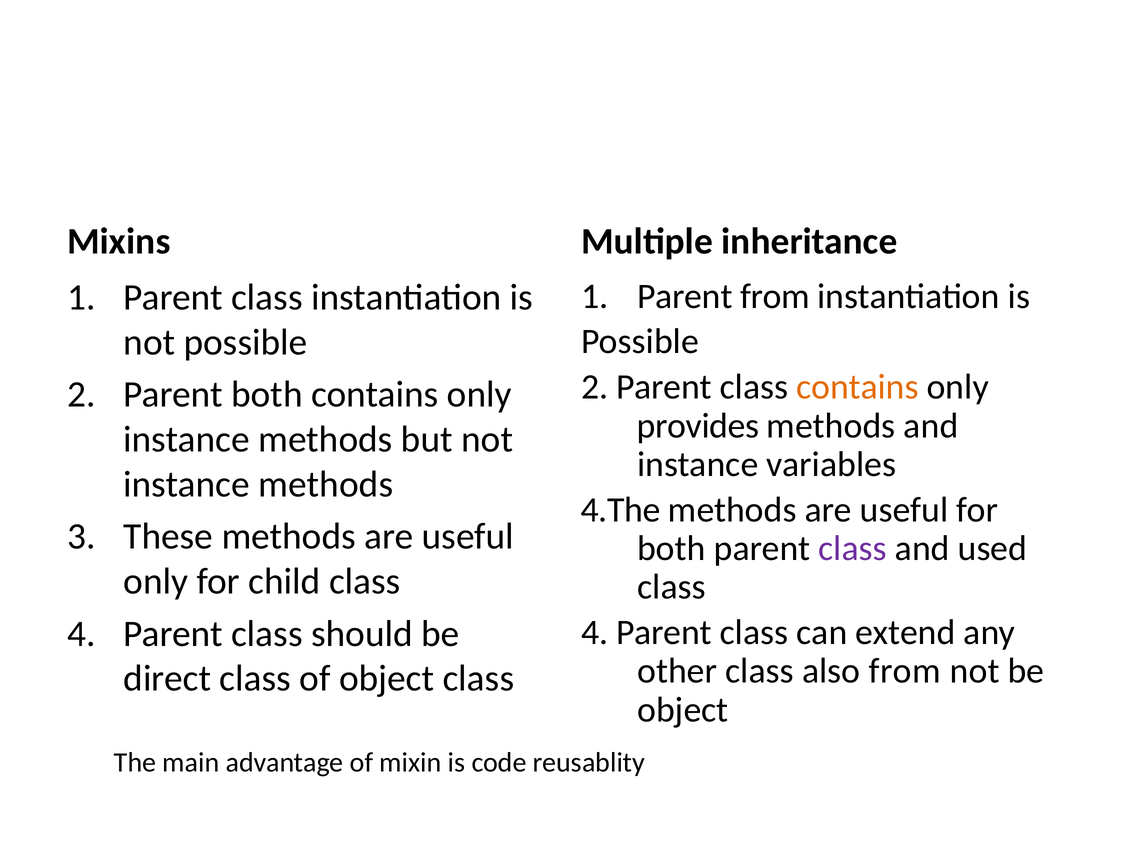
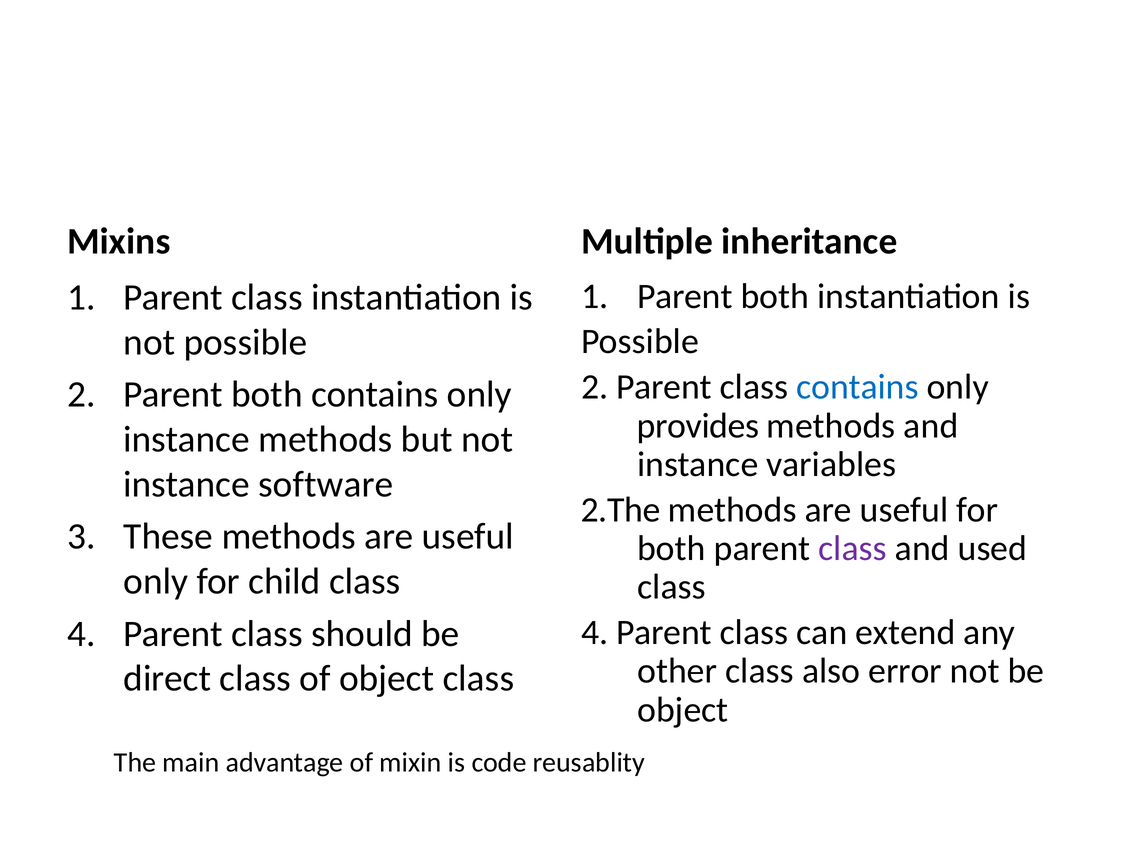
from at (775, 296): from -> both
contains at (857, 387) colour: orange -> blue
methods at (326, 485): methods -> software
4.The: 4.The -> 2.The
also from: from -> error
